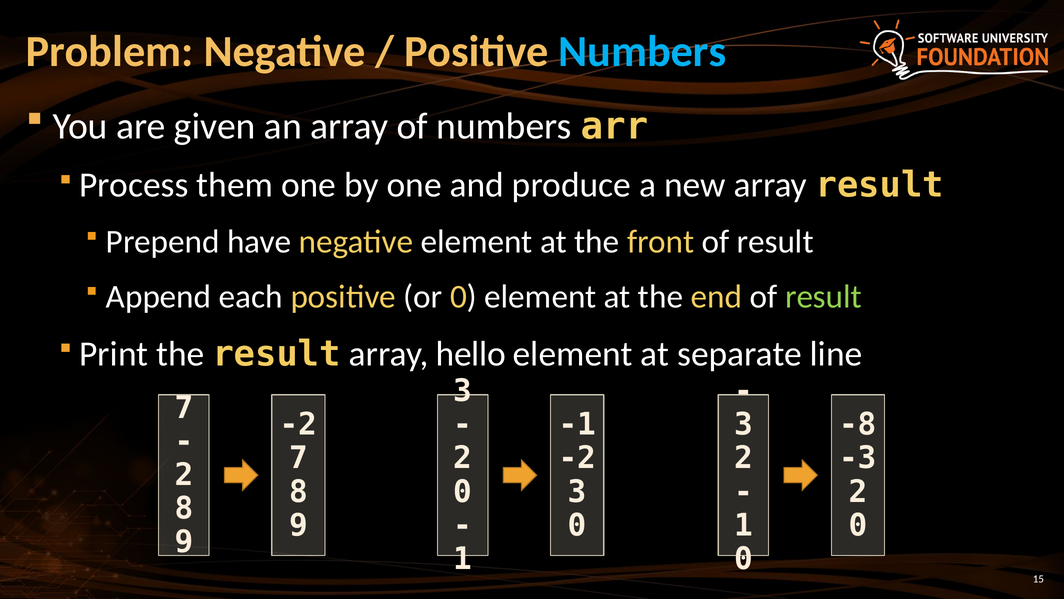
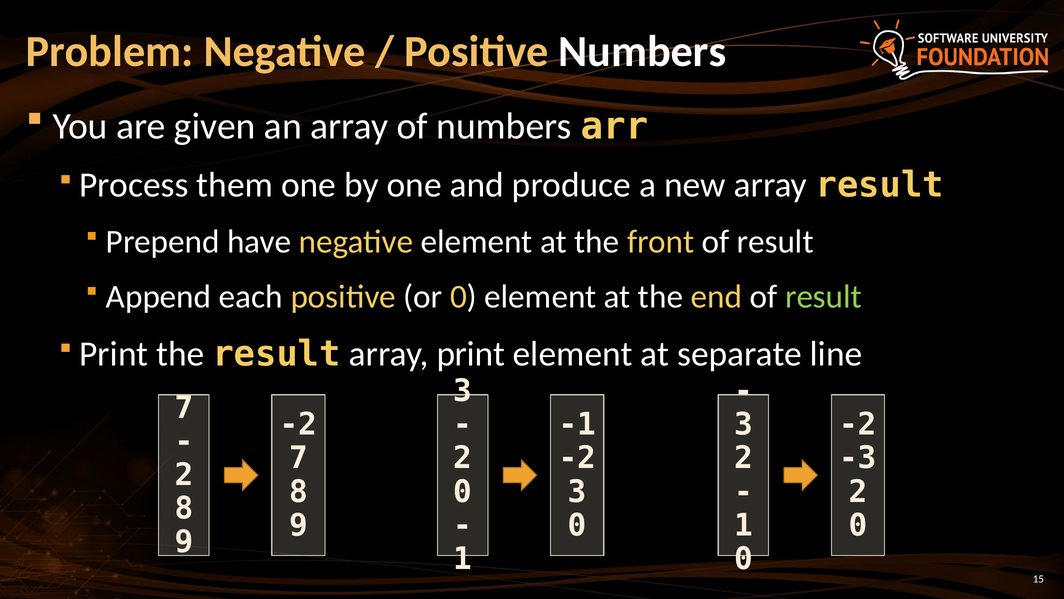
Numbers at (642, 52) colour: light blue -> white
array hello: hello -> print
-8 at (858, 424): -8 -> -2
